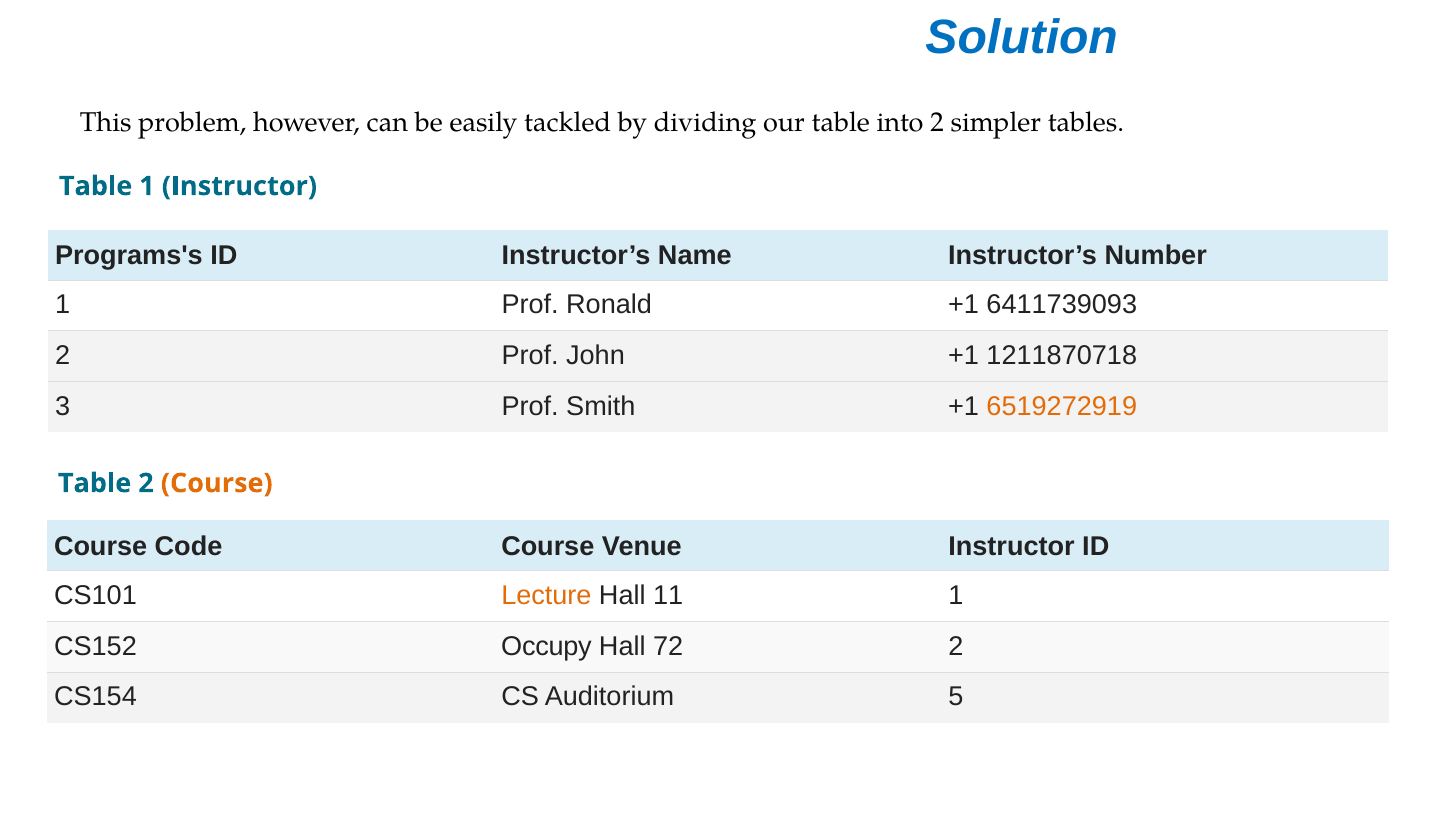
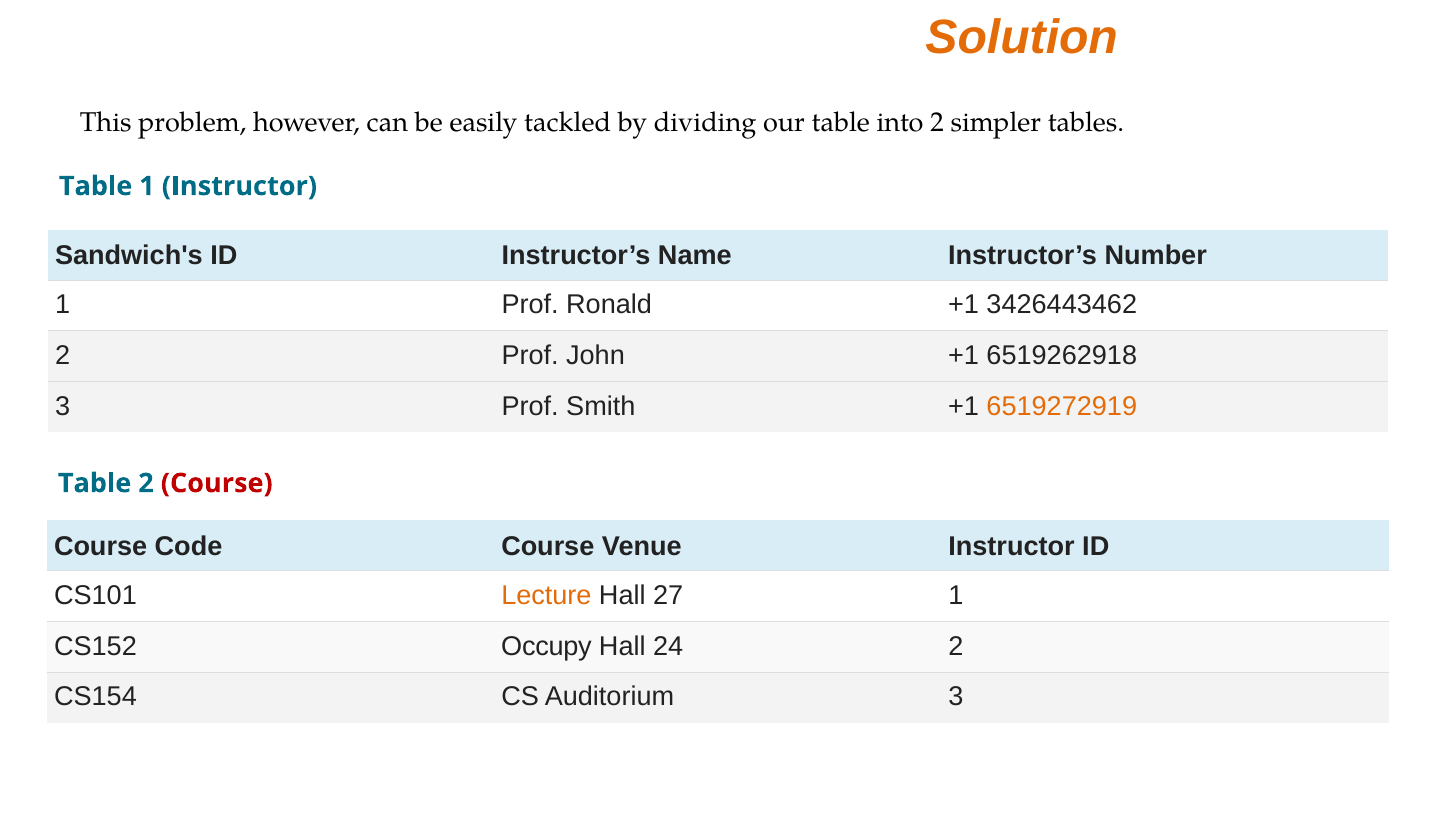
Solution colour: blue -> orange
Programs's: Programs's -> Sandwich's
6411739093: 6411739093 -> 3426443462
1211870718: 1211870718 -> 6519262918
Course at (217, 483) colour: orange -> red
11: 11 -> 27
72: 72 -> 24
Auditorium 5: 5 -> 3
